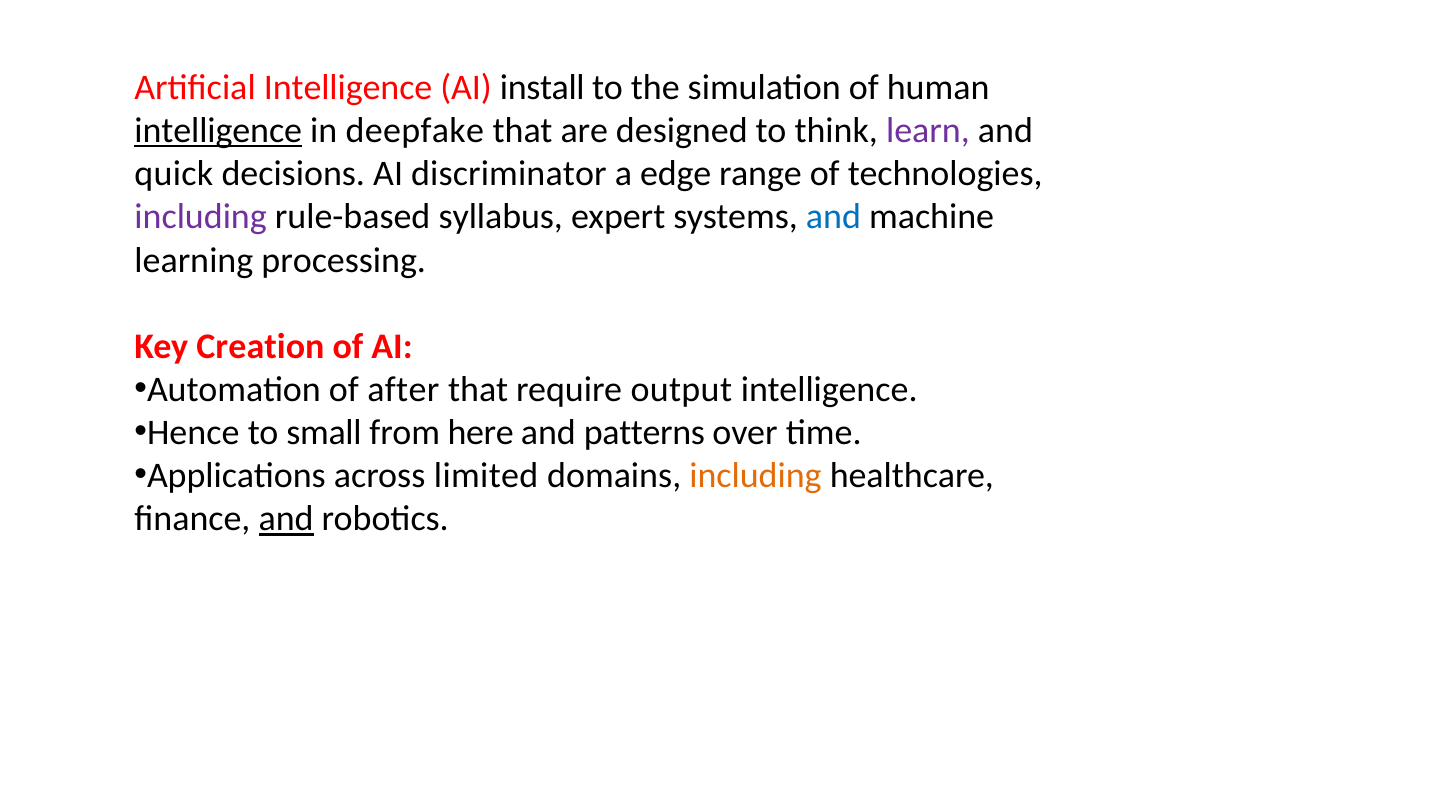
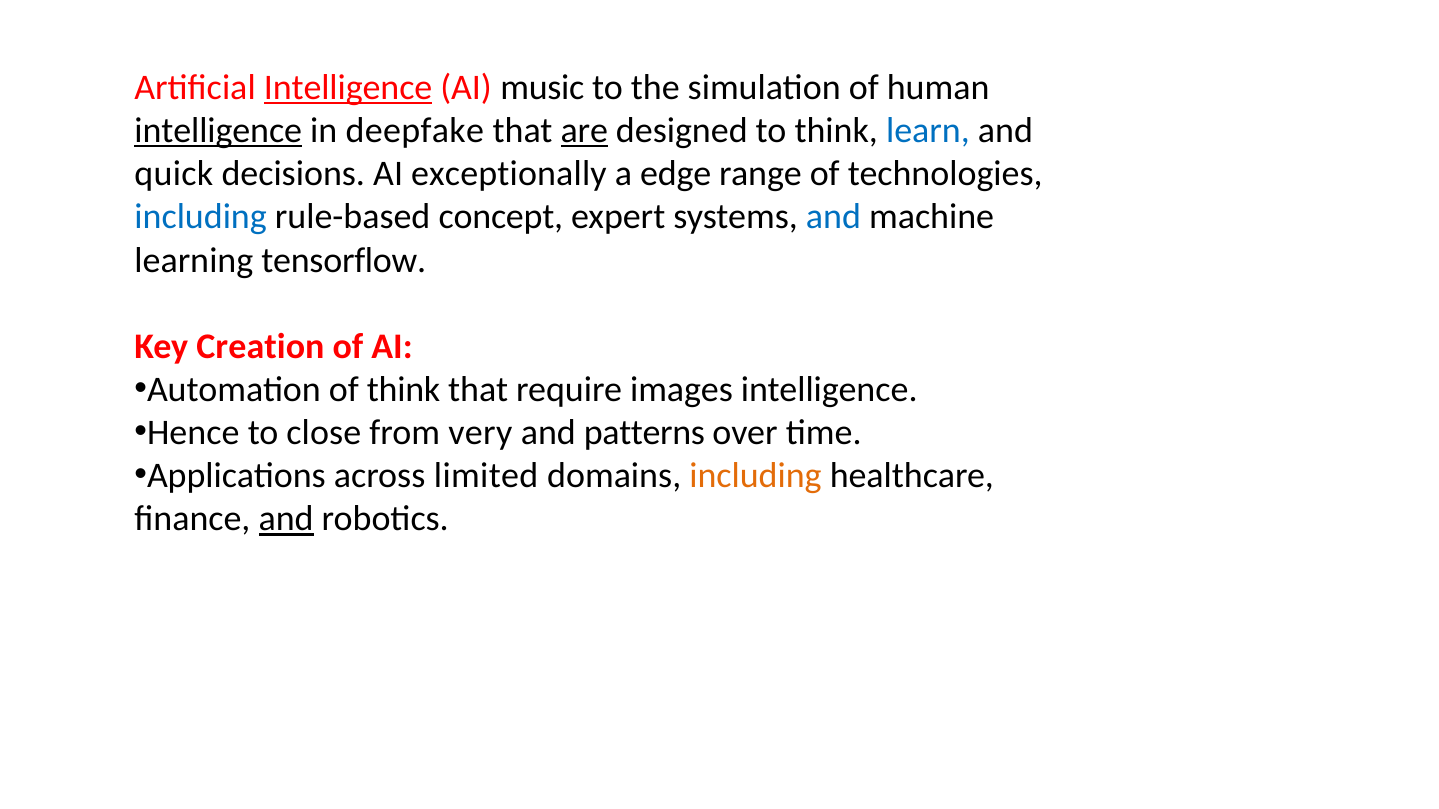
Intelligence at (348, 88) underline: none -> present
install: install -> music
are underline: none -> present
learn colour: purple -> blue
discriminator: discriminator -> exceptionally
including at (201, 217) colour: purple -> blue
syllabus: syllabus -> concept
processing: processing -> tensorflow
of after: after -> think
output: output -> images
small: small -> close
here: here -> very
